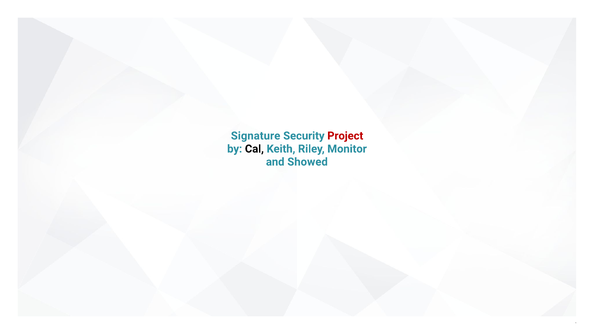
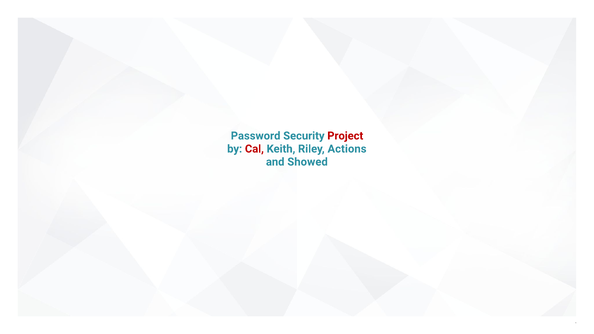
Signature: Signature -> Password
Cal colour: black -> red
Monitor: Monitor -> Actions
